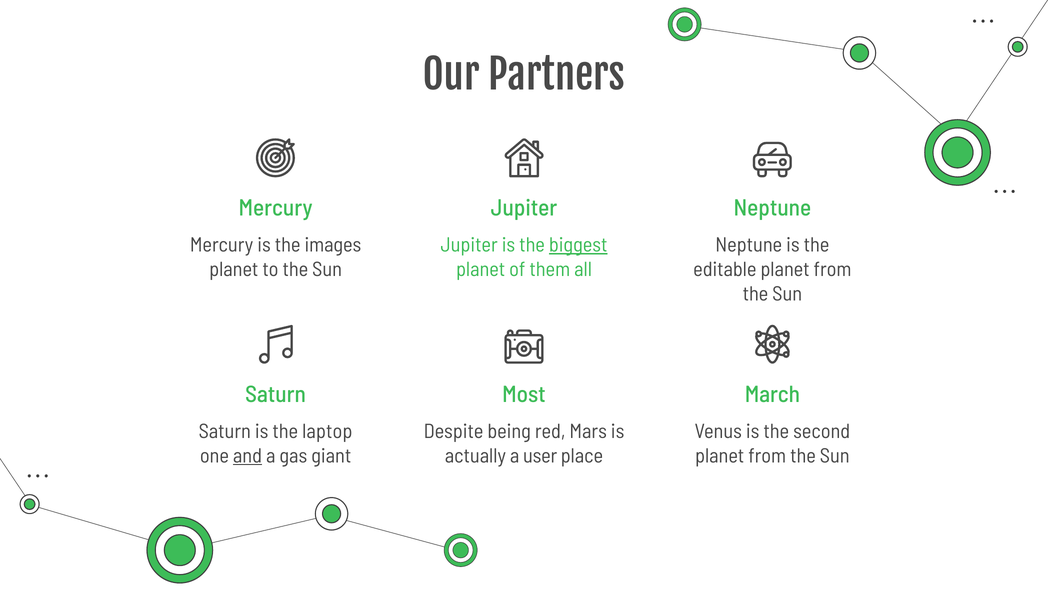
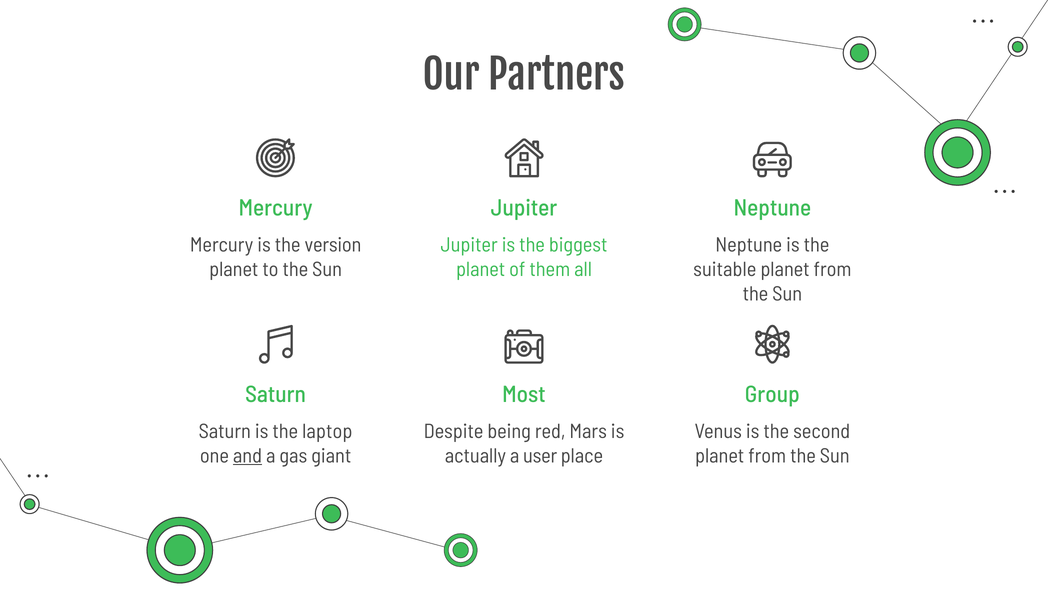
images: images -> version
biggest underline: present -> none
editable: editable -> suitable
March: March -> Group
